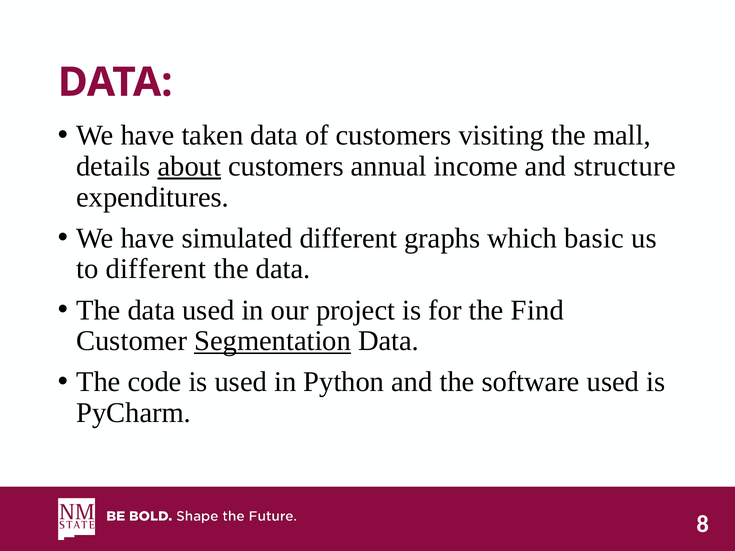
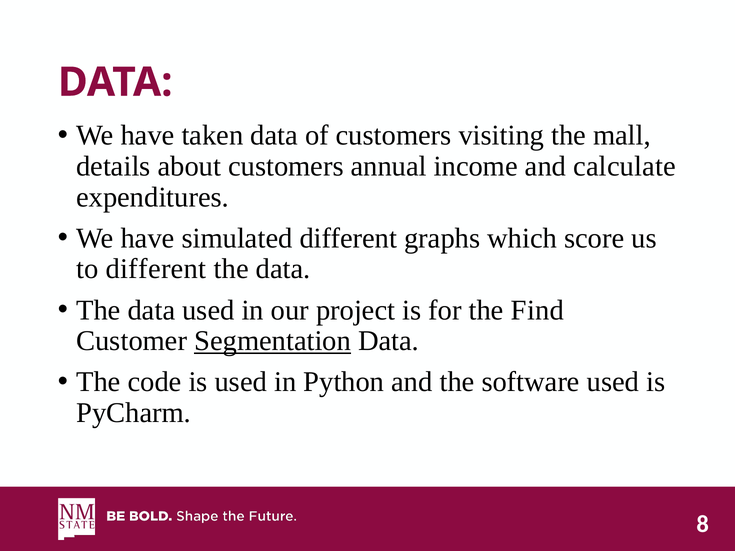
about underline: present -> none
structure: structure -> calculate
basic: basic -> score
